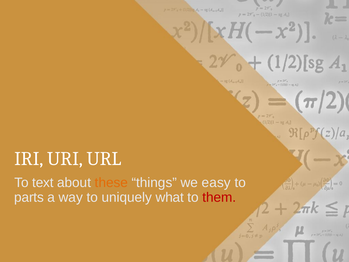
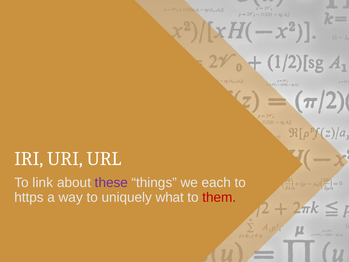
text: text -> link
these colour: orange -> purple
easy: easy -> each
parts: parts -> https
